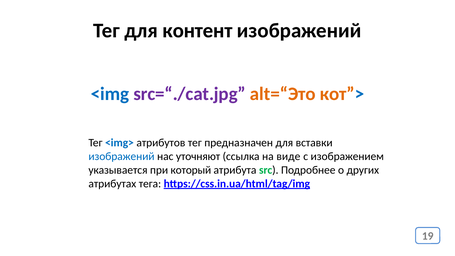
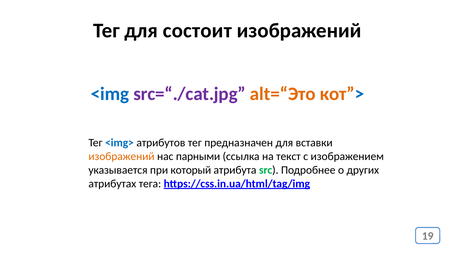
контент: контент -> состоит
изображений at (121, 156) colour: blue -> orange
уточняют: уточняют -> парными
виде: виде -> текст
